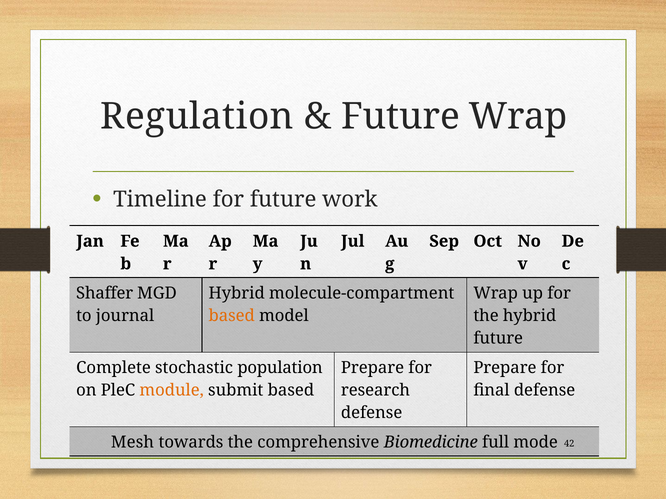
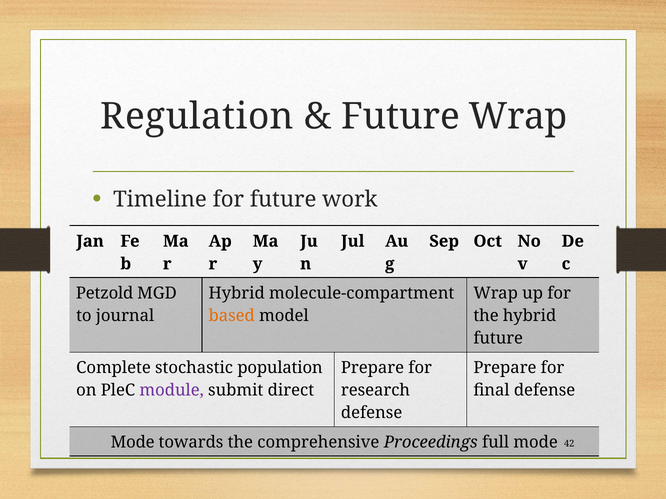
Shaffer: Shaffer -> Petzold
module colour: orange -> purple
submit based: based -> direct
Mesh at (133, 443): Mesh -> Mode
Biomedicine: Biomedicine -> Proceedings
